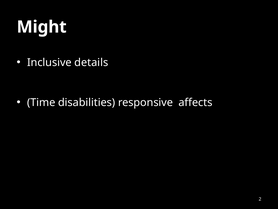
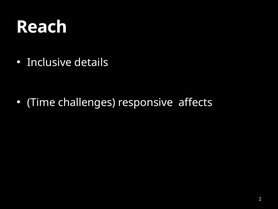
Might: Might -> Reach
disabilities: disabilities -> challenges
